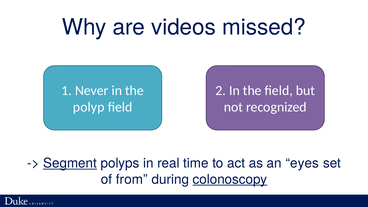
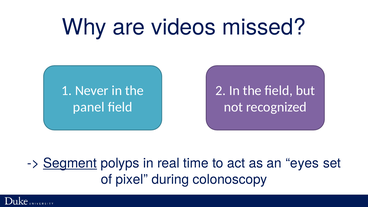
polyp: polyp -> panel
from: from -> pixel
colonoscopy underline: present -> none
